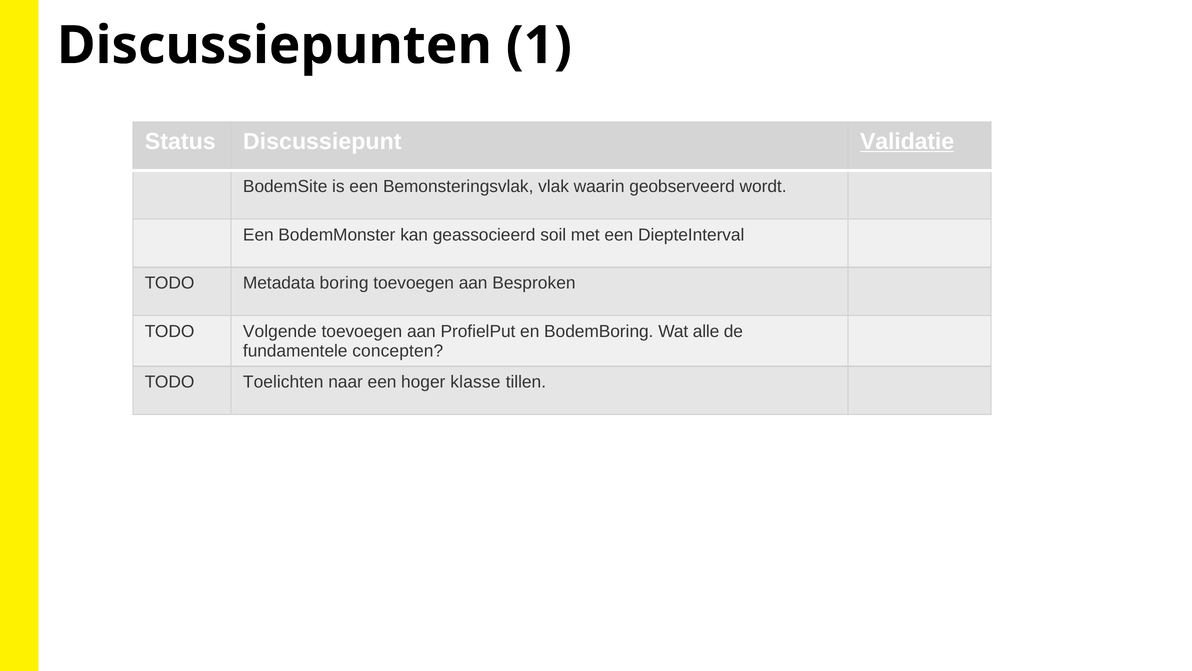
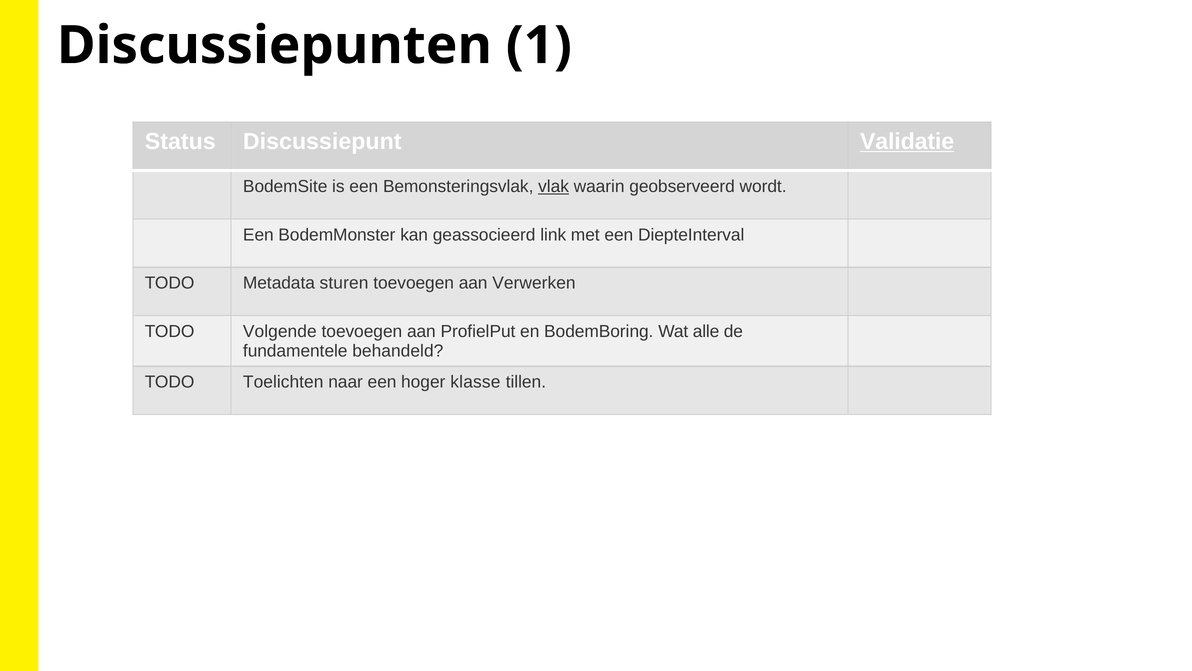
vlak underline: none -> present
soil: soil -> link
boring: boring -> sturen
Besproken: Besproken -> Verwerken
concepten: concepten -> behandeld
